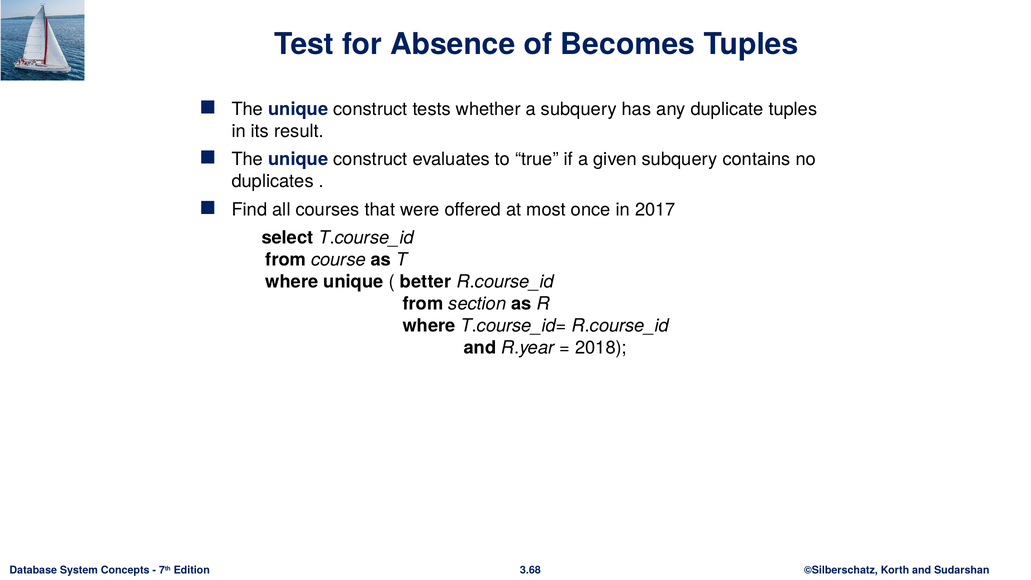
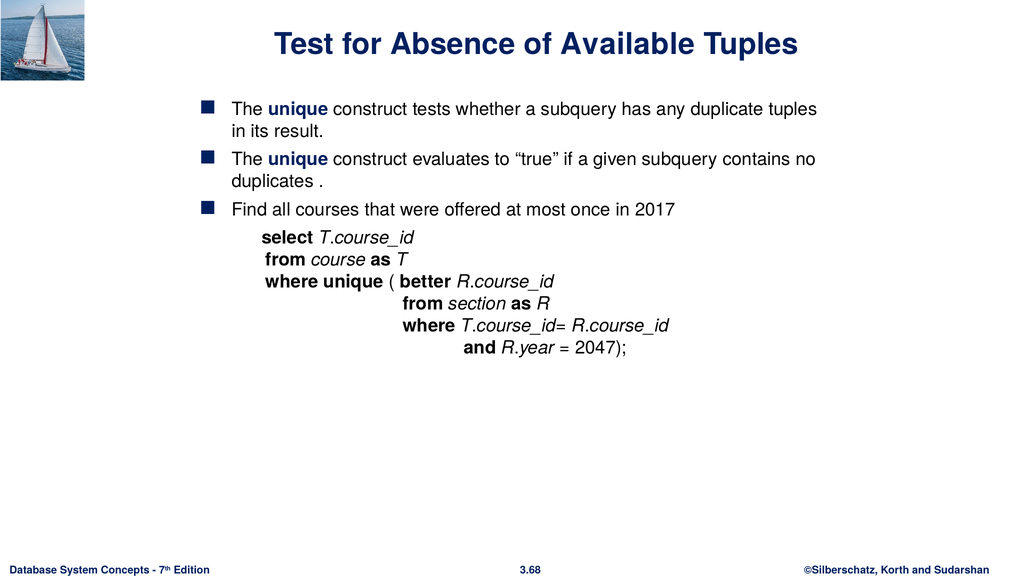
Becomes: Becomes -> Available
2018: 2018 -> 2047
